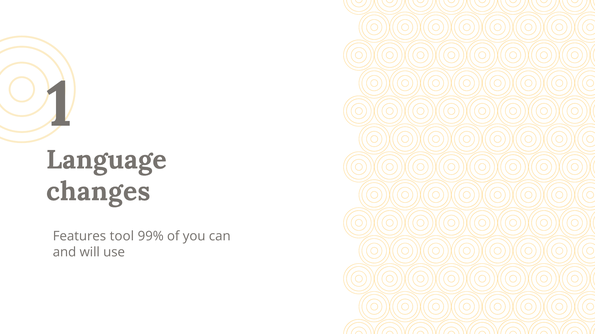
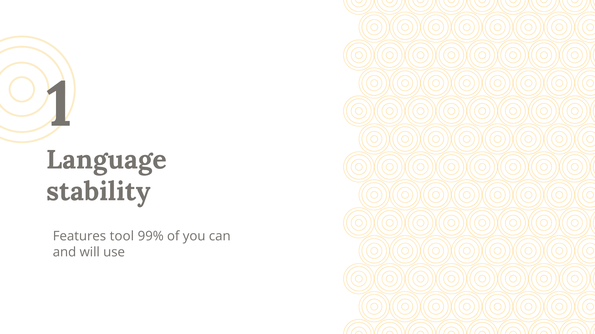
changes: changes -> stability
